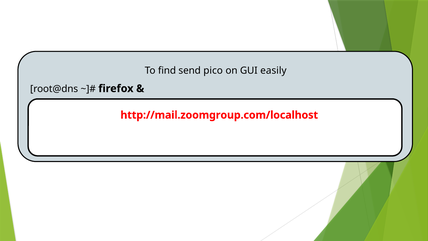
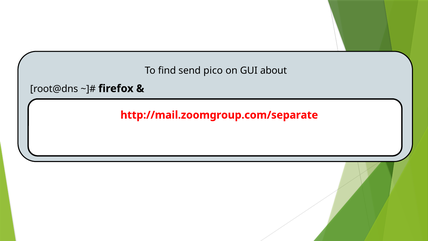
easily: easily -> about
http://mail.zoomgroup.com/localhost: http://mail.zoomgroup.com/localhost -> http://mail.zoomgroup.com/separate
